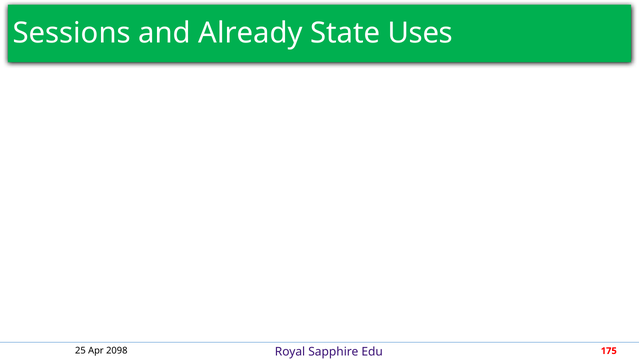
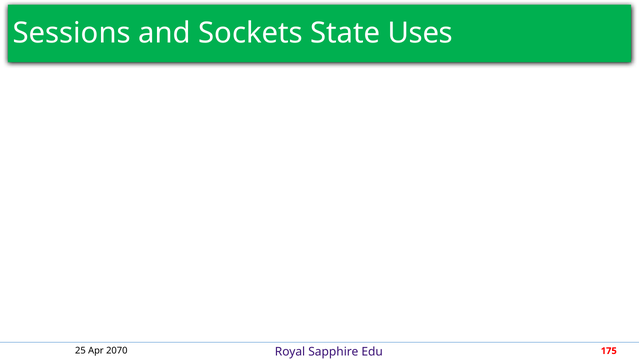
Already: Already -> Sockets
2098: 2098 -> 2070
